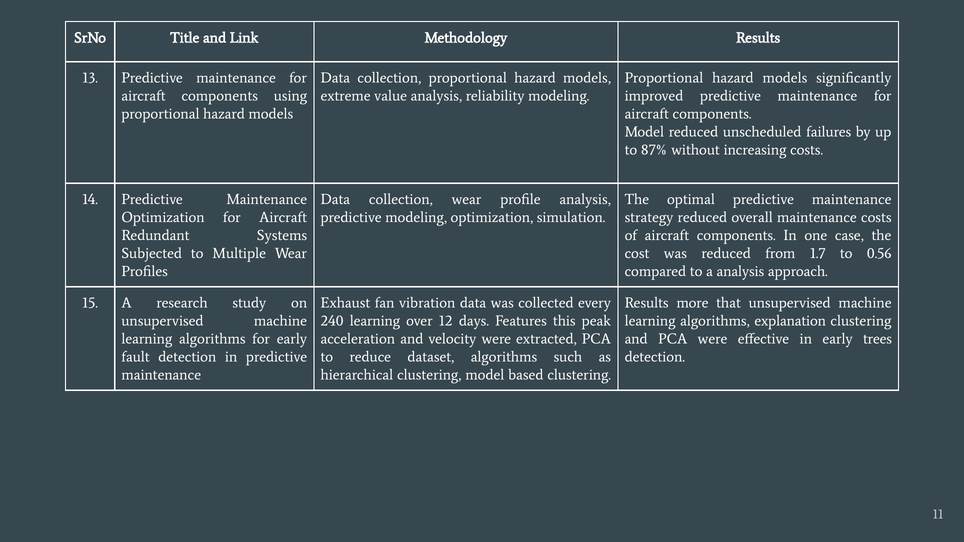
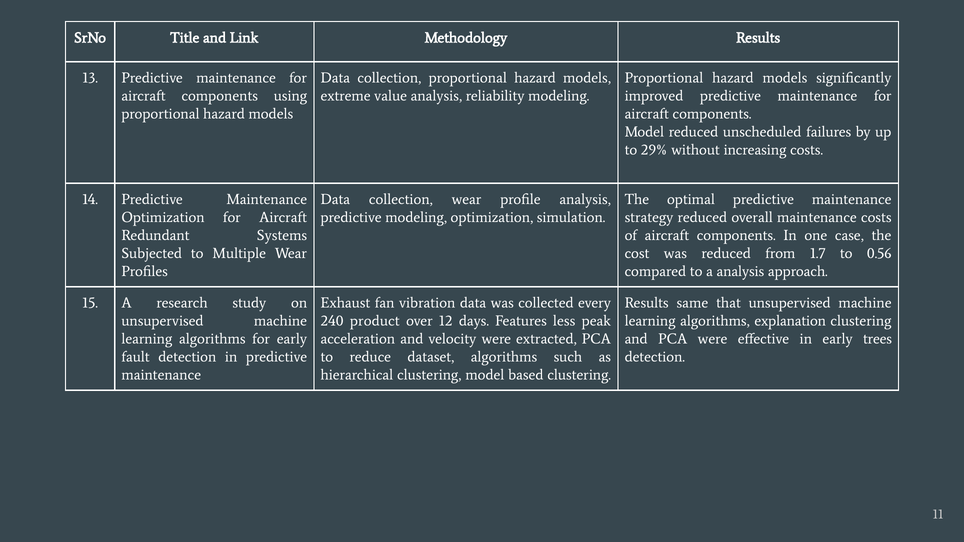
87%: 87% -> 29%
more: more -> same
240 learning: learning -> product
this: this -> less
